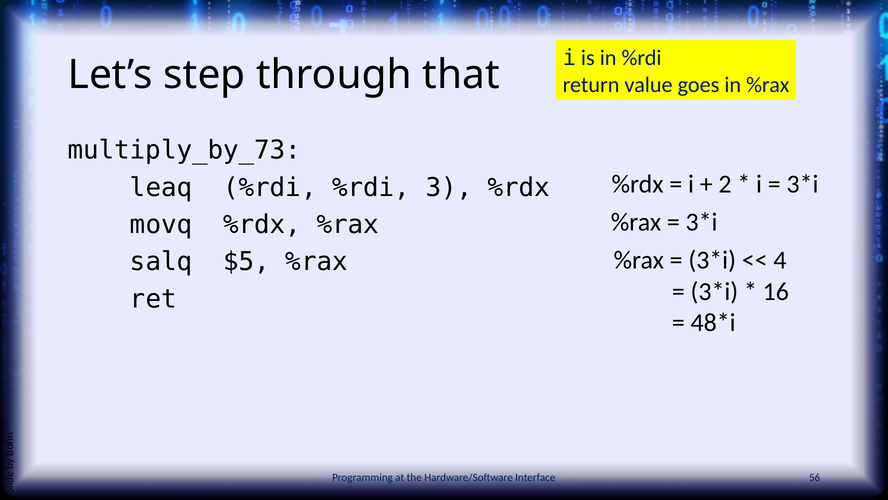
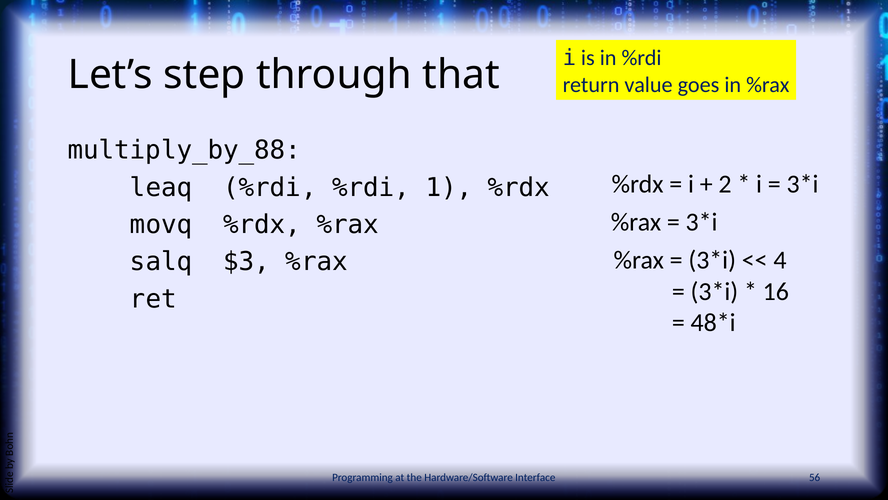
multiply_by_73: multiply_by_73 -> multiply_by_88
3: 3 -> 1
$5: $5 -> $3
